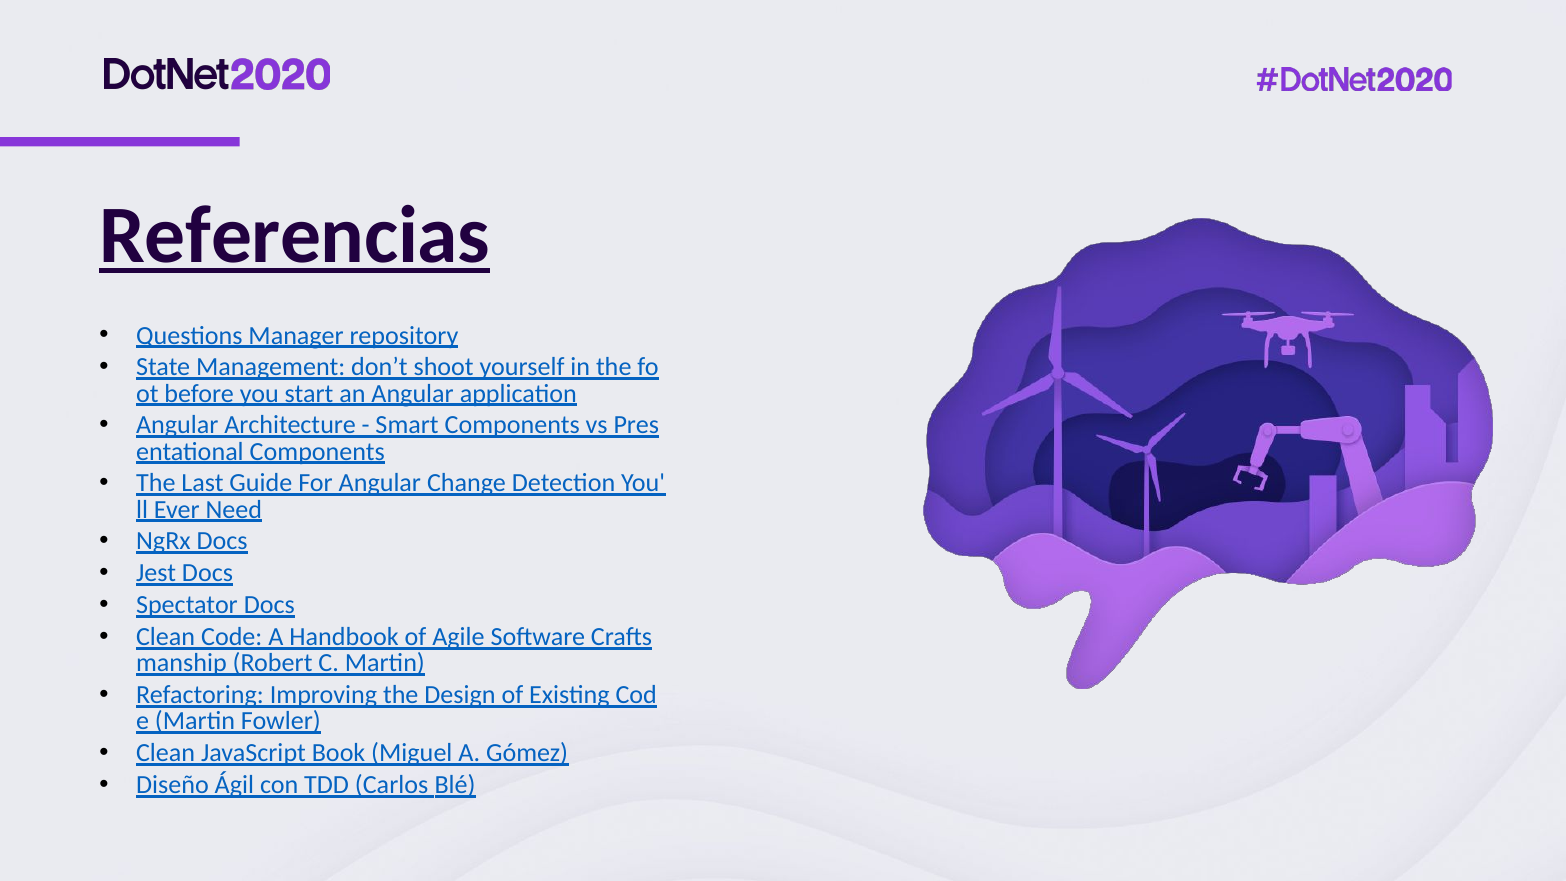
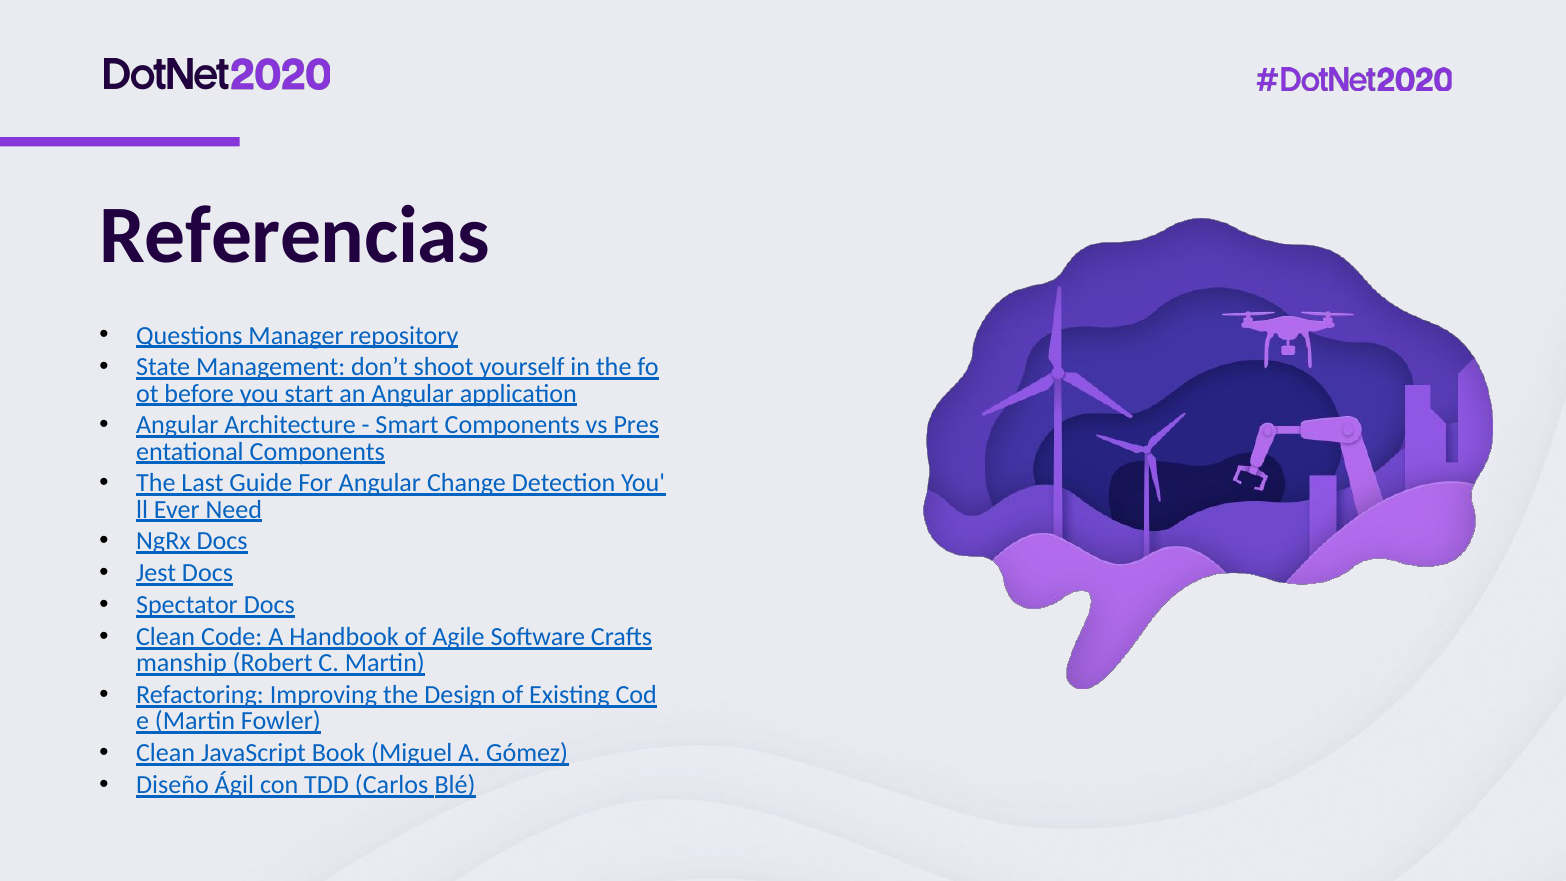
Referencias underline: present -> none
